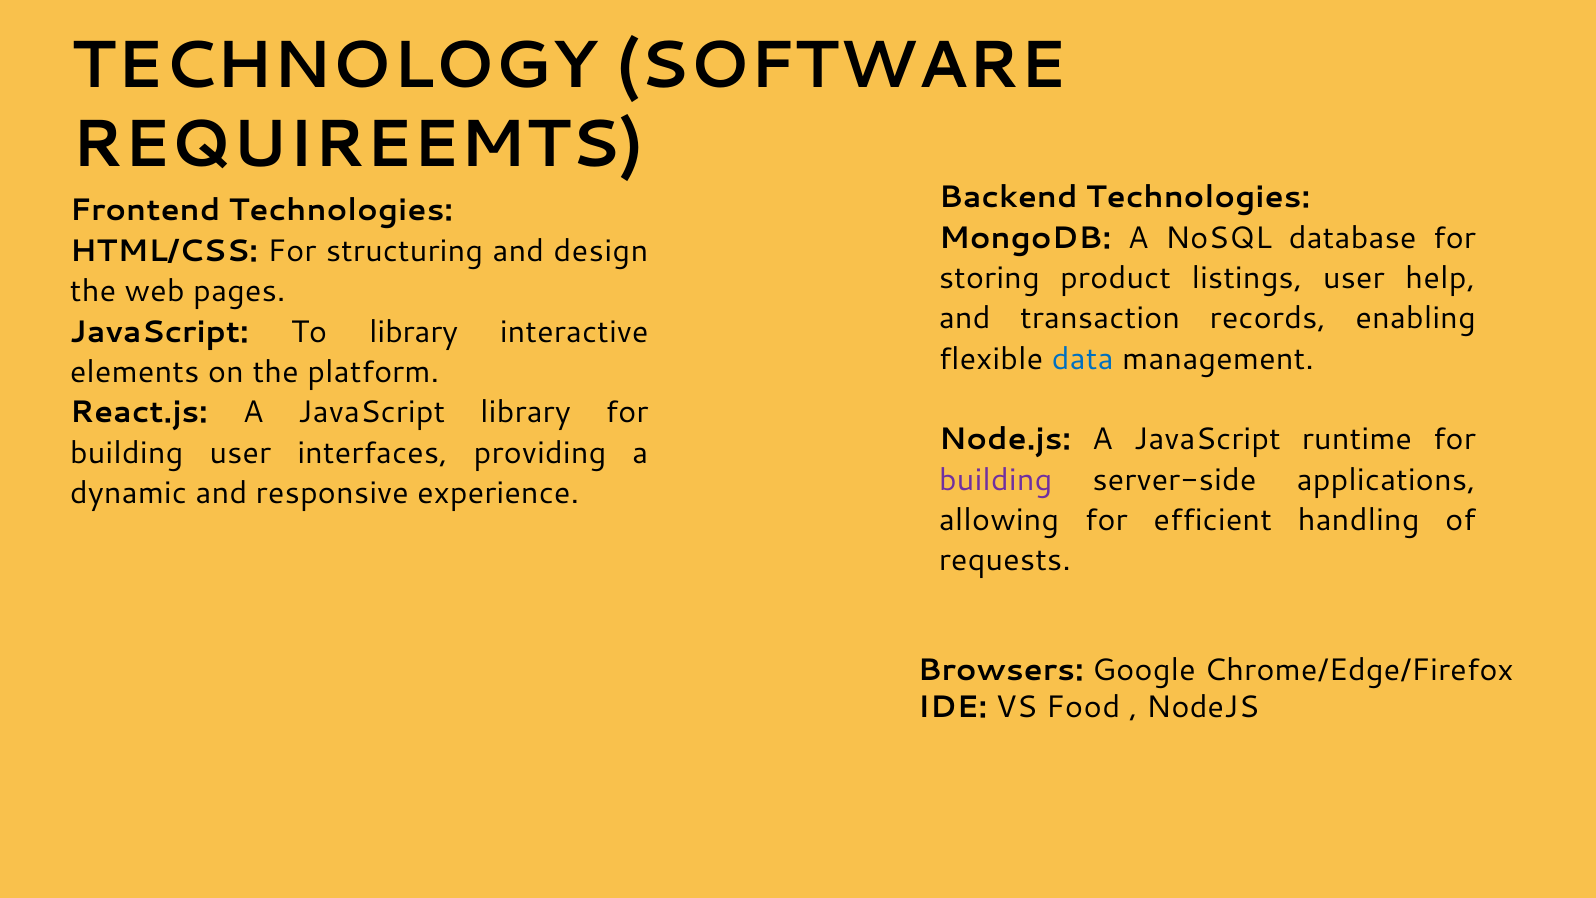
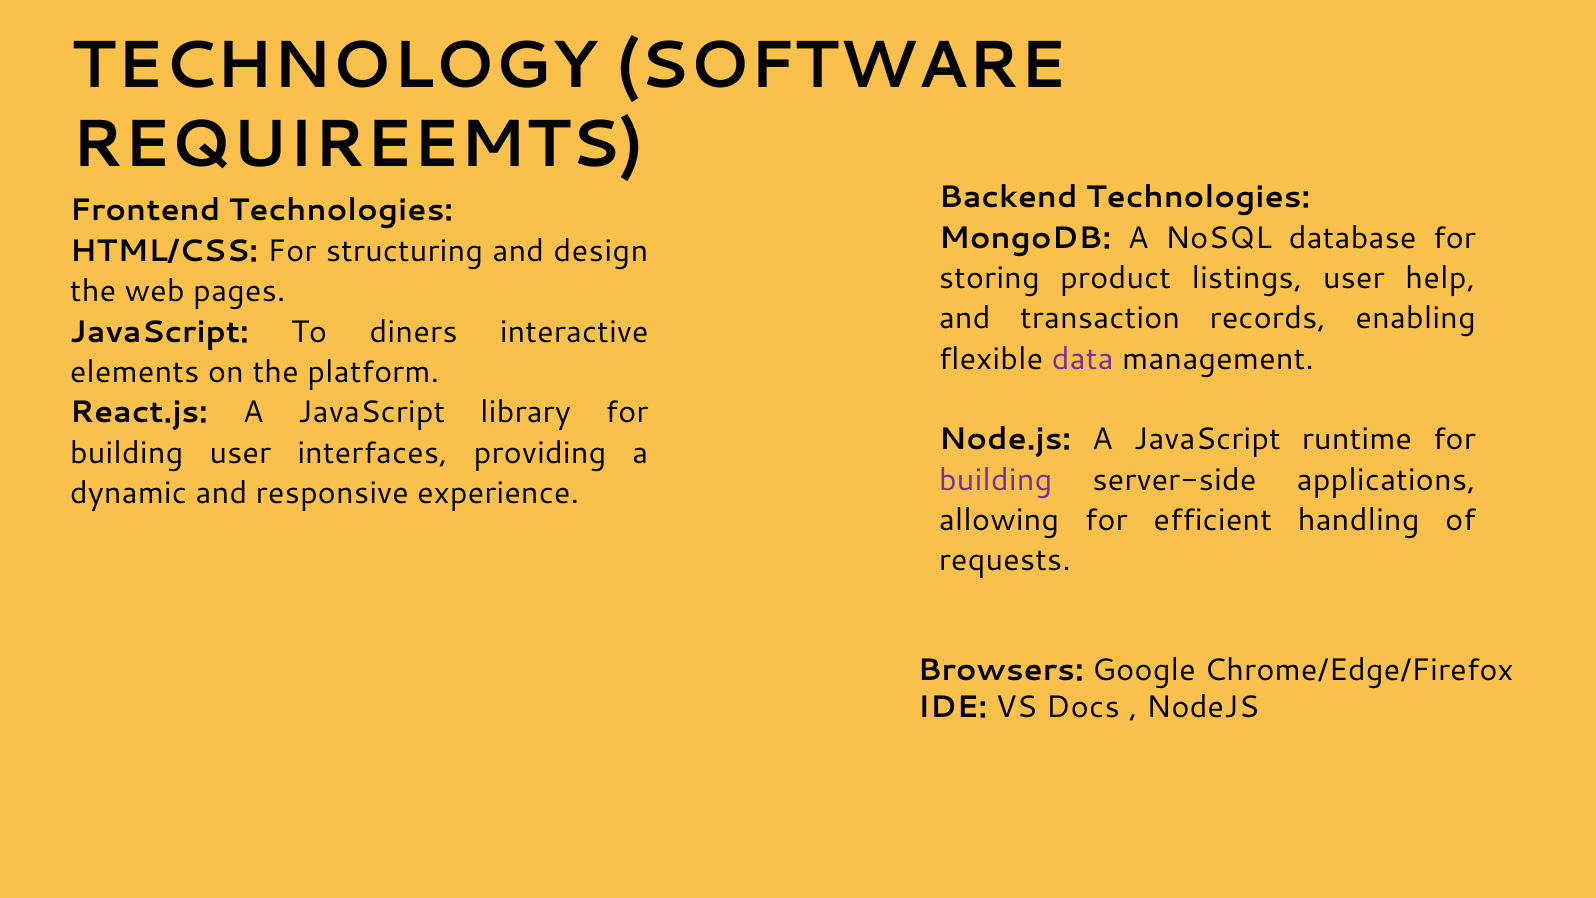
To library: library -> diners
data colour: blue -> purple
Food: Food -> Docs
